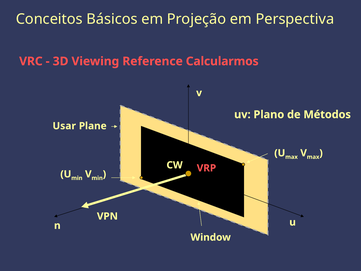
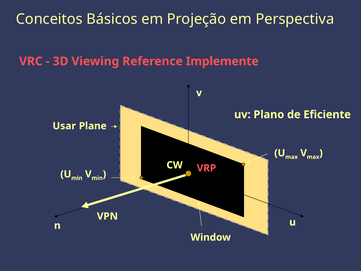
Calcularmos: Calcularmos -> Implemente
Métodos: Métodos -> Eficiente
